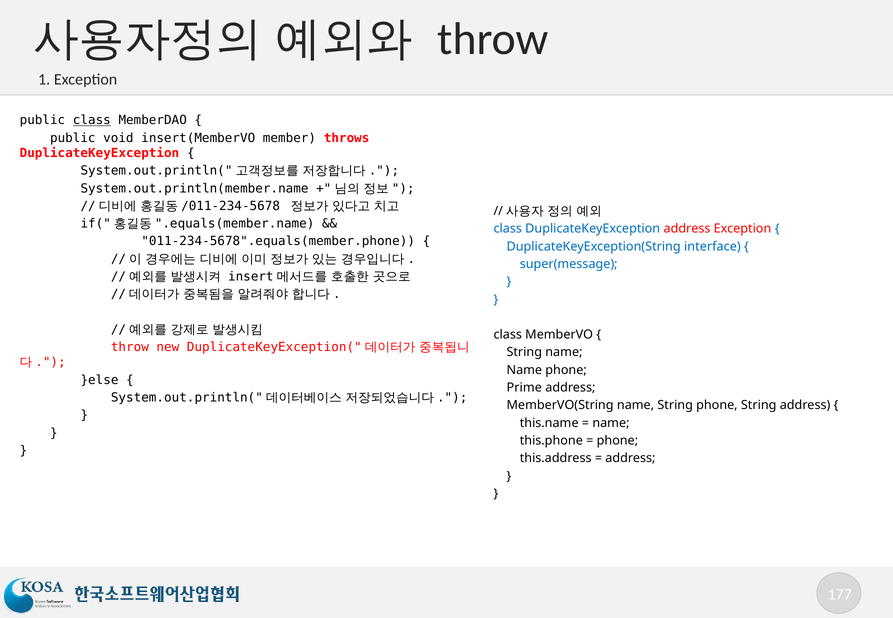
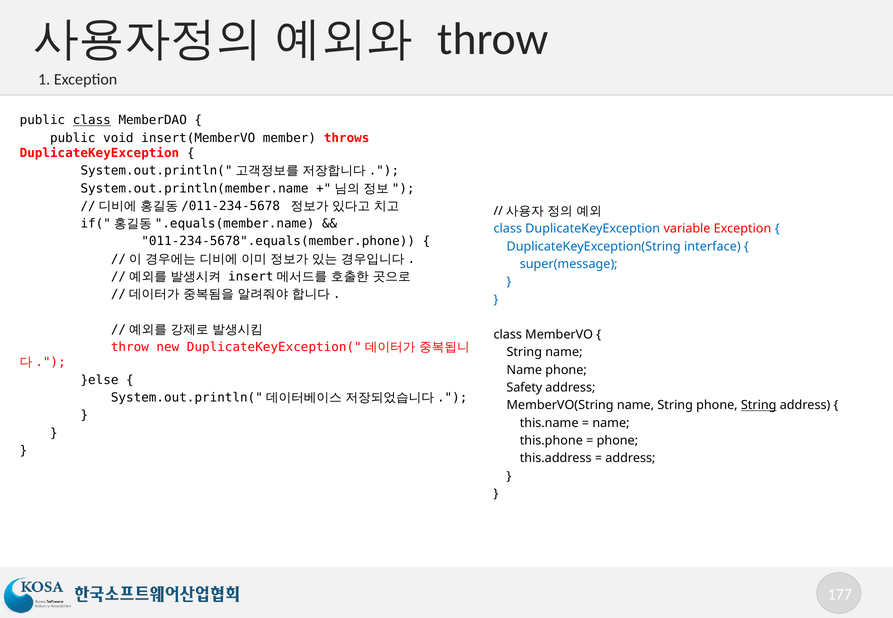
DuplicateKeyException address: address -> variable
Prime: Prime -> Safety
String at (759, 405) underline: none -> present
